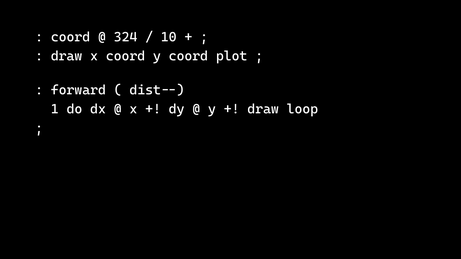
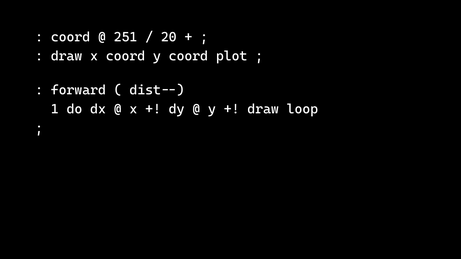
324: 324 -> 251
10: 10 -> 20
